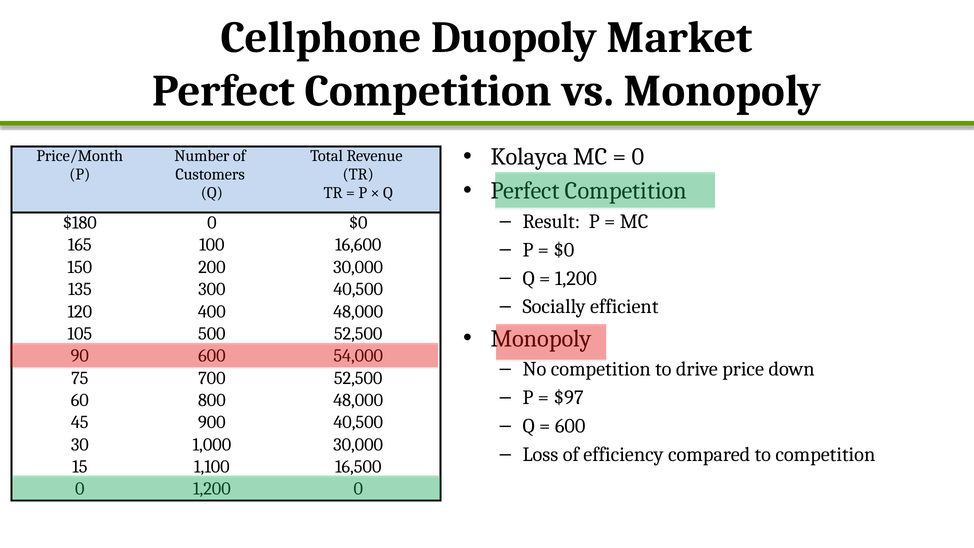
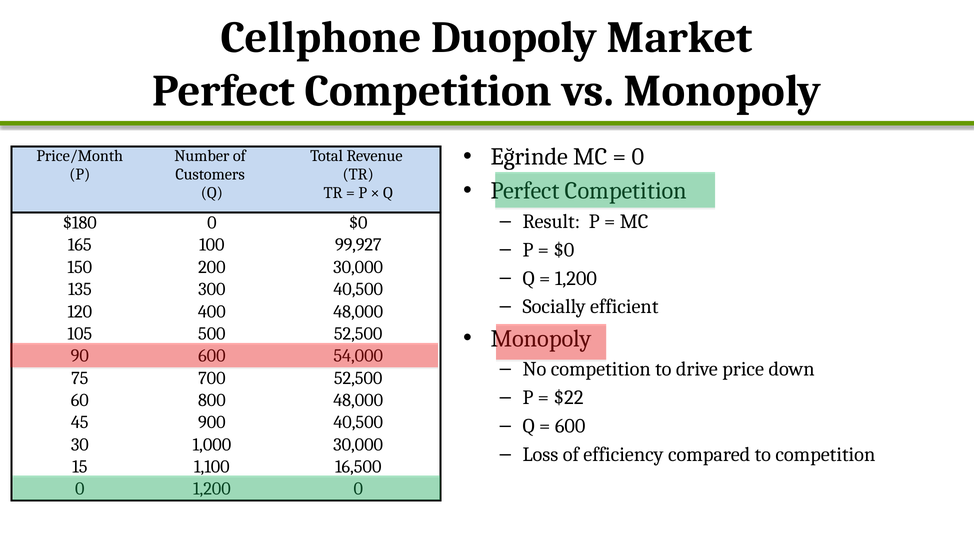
Kolayca: Kolayca -> Eğrinde
16,600: 16,600 -> 99,927
$97: $97 -> $22
